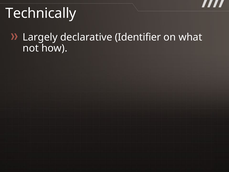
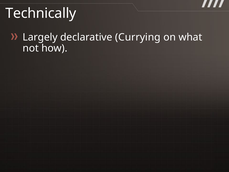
Identifier: Identifier -> Currying
